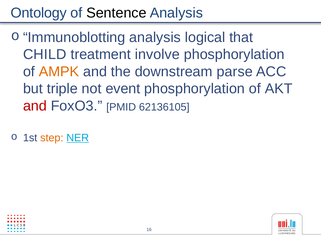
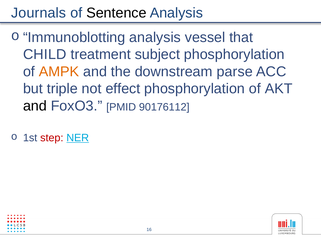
Ontology: Ontology -> Journals
logical: logical -> vessel
involve: involve -> subject
event: event -> effect
and at (35, 106) colour: red -> black
62136105: 62136105 -> 90176112
step colour: orange -> red
